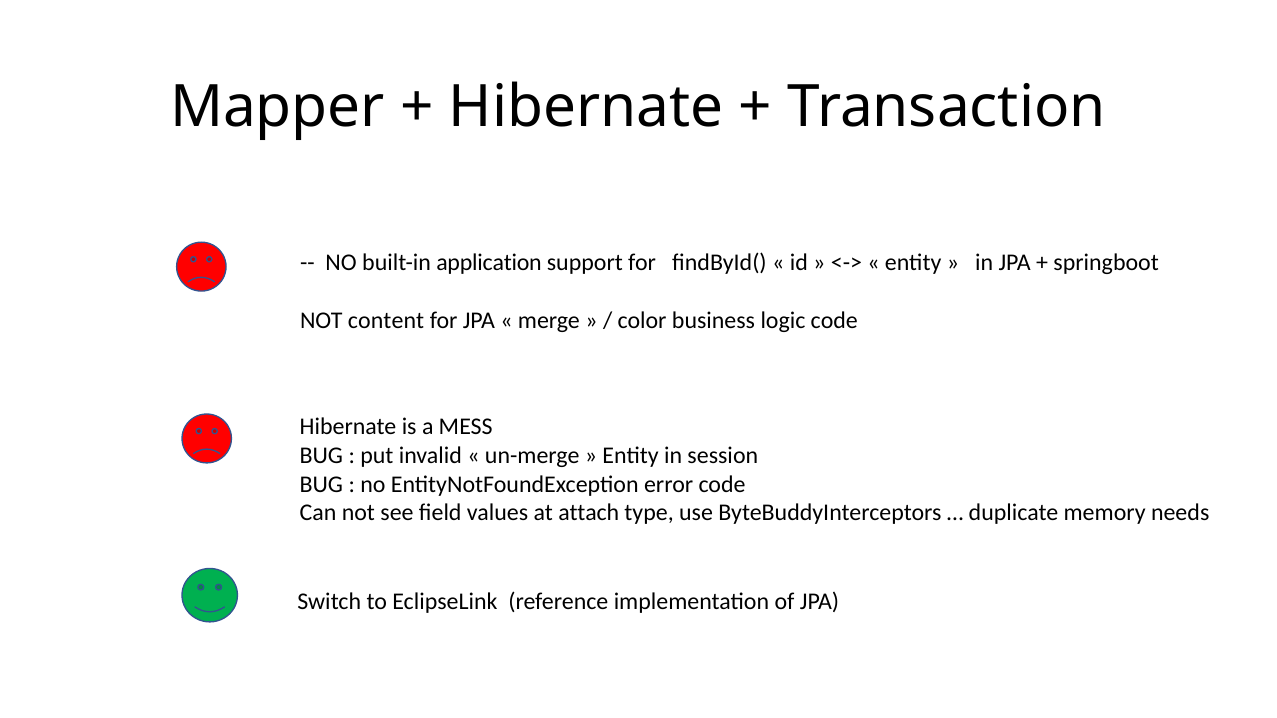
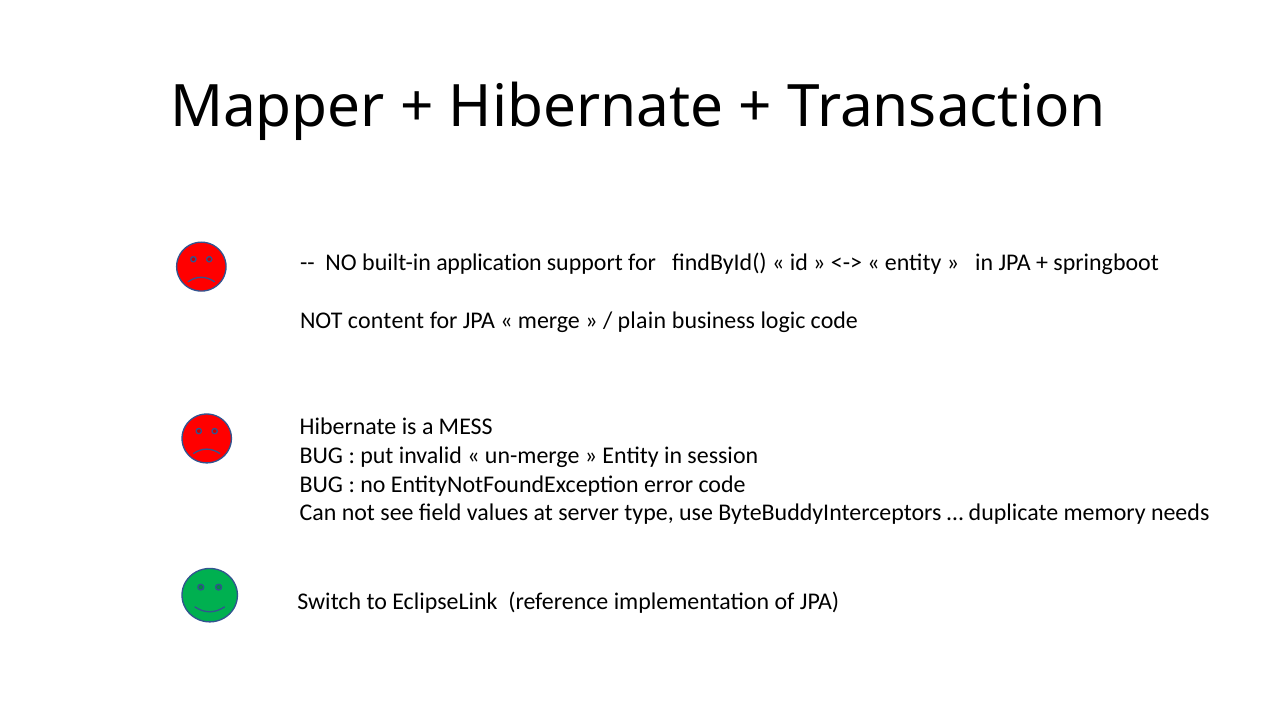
color: color -> plain
attach: attach -> server
